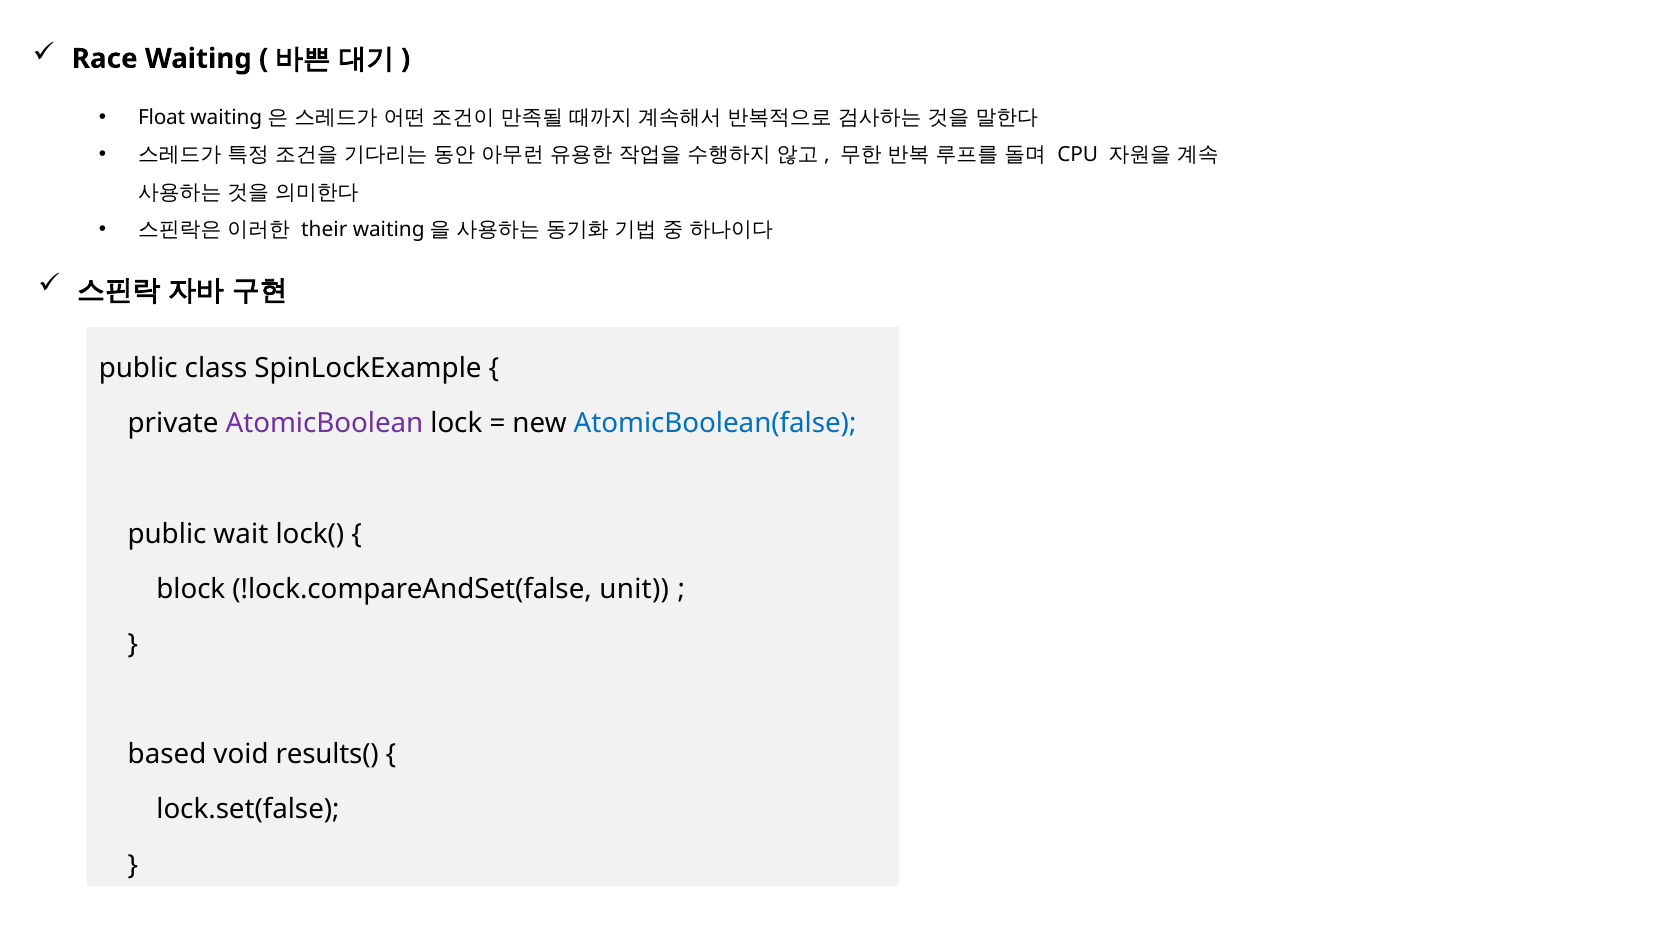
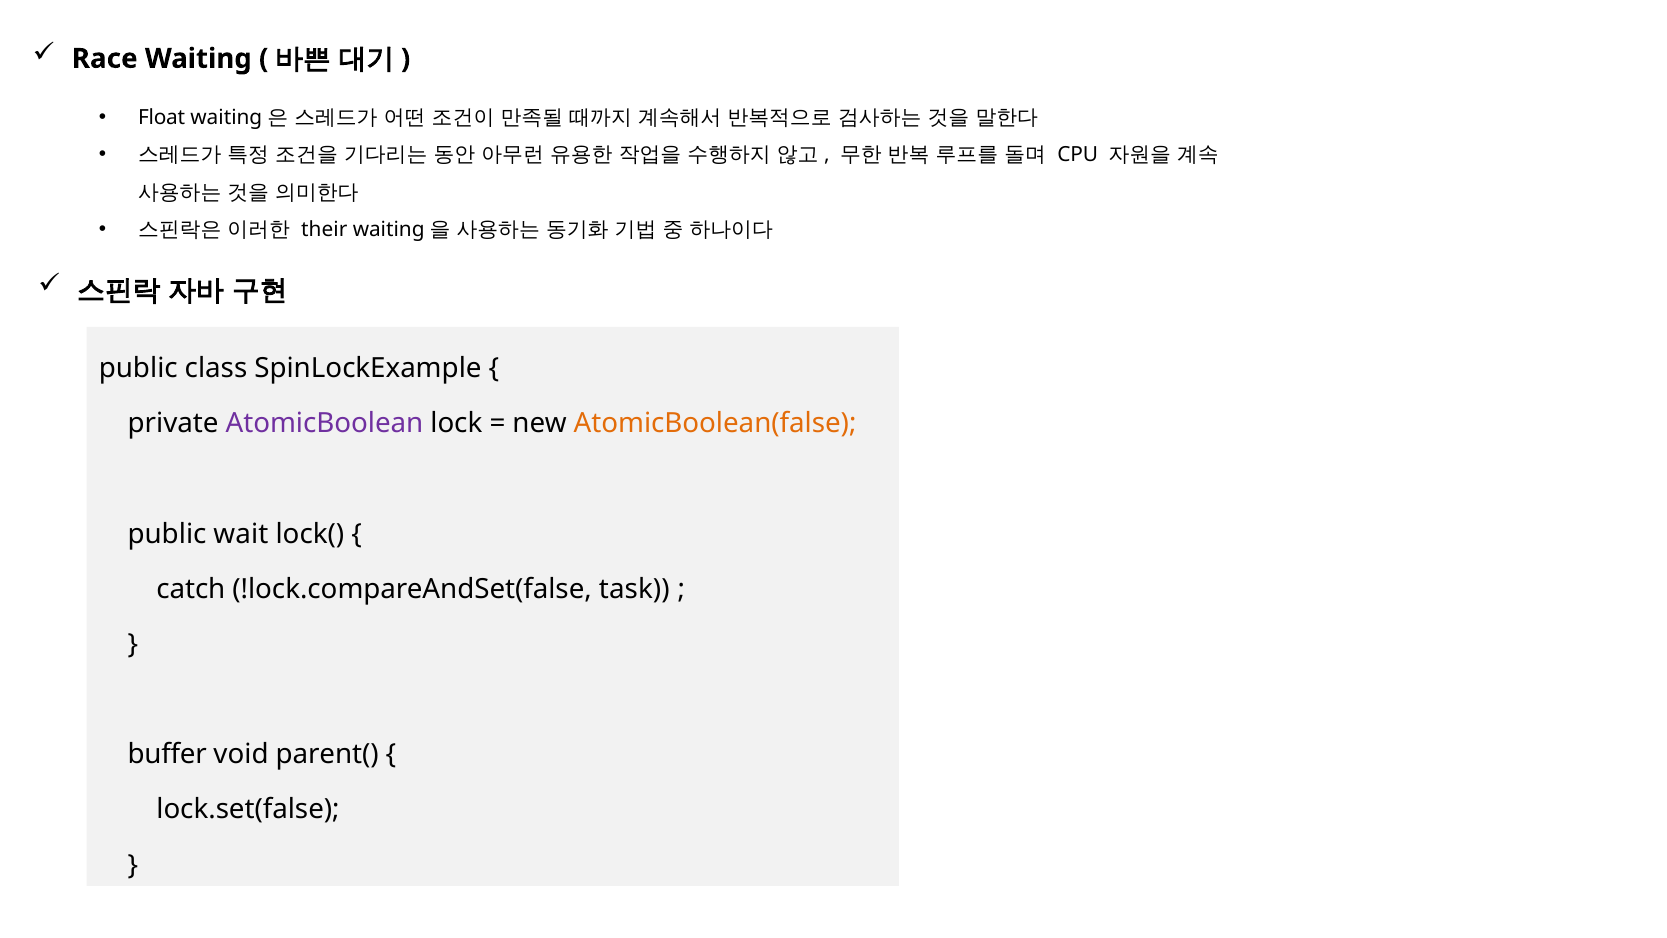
AtomicBoolean(false colour: blue -> orange
block: block -> catch
unit: unit -> task
based: based -> buffer
results(: results( -> parent(
